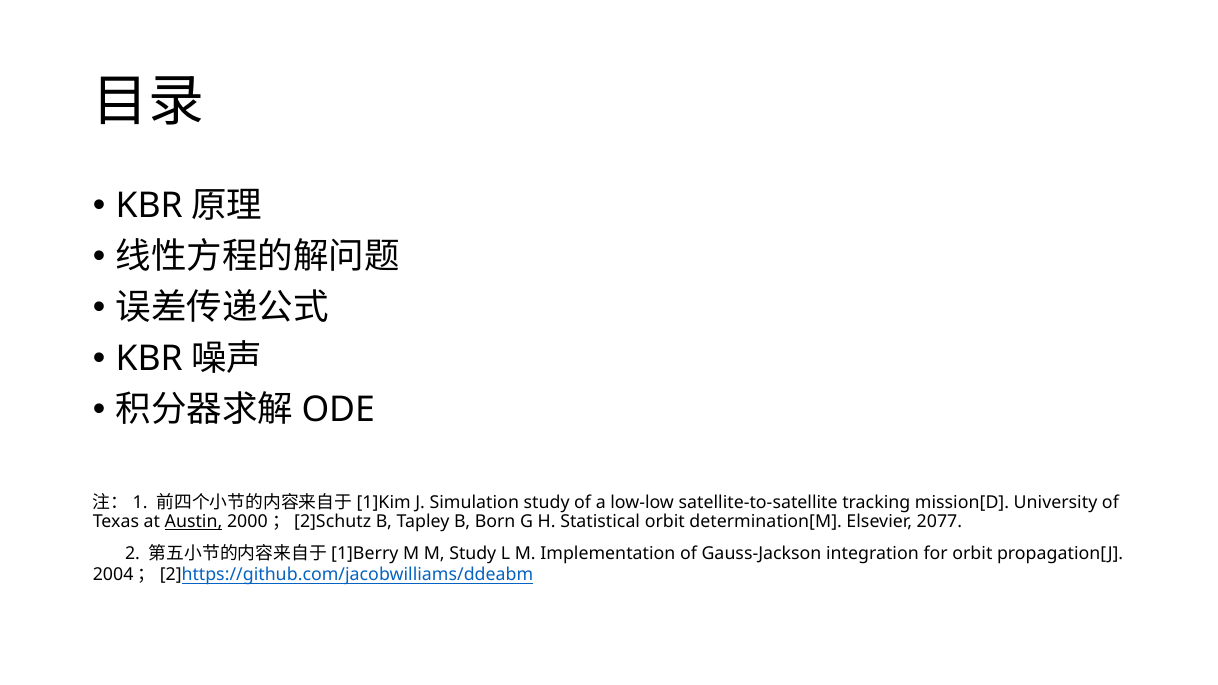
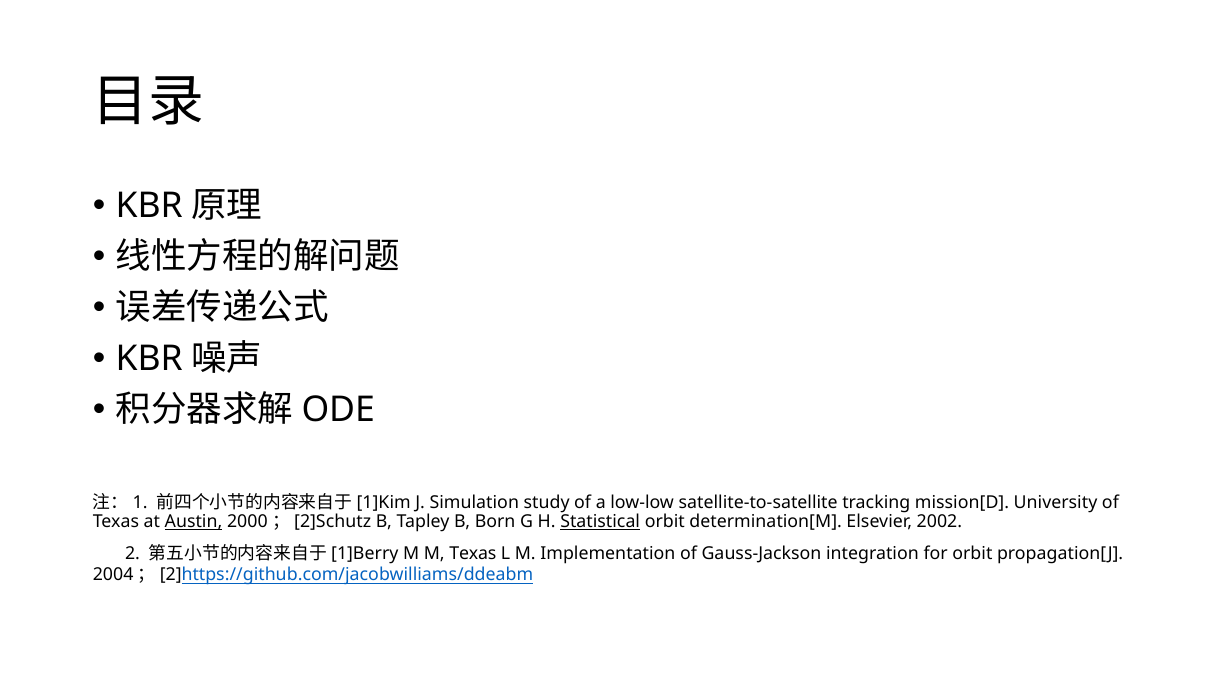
Statistical underline: none -> present
2077: 2077 -> 2002
M Study: Study -> Texas
